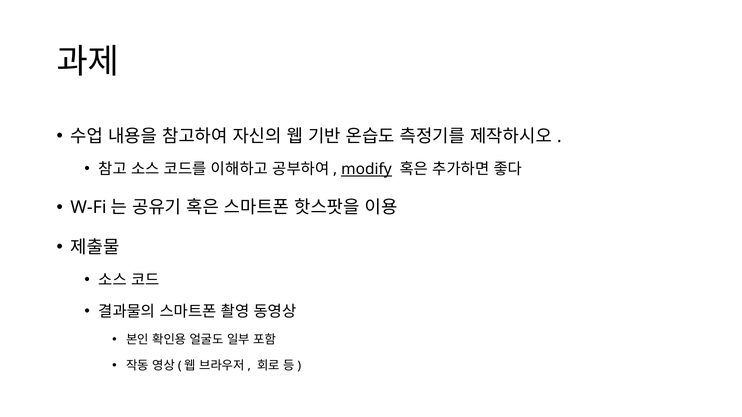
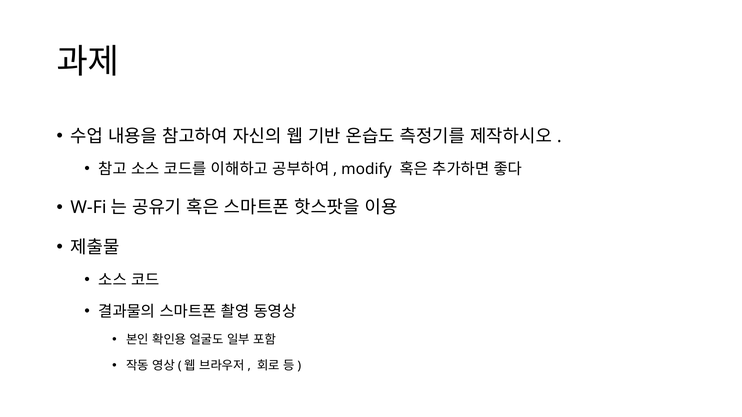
modify underline: present -> none
